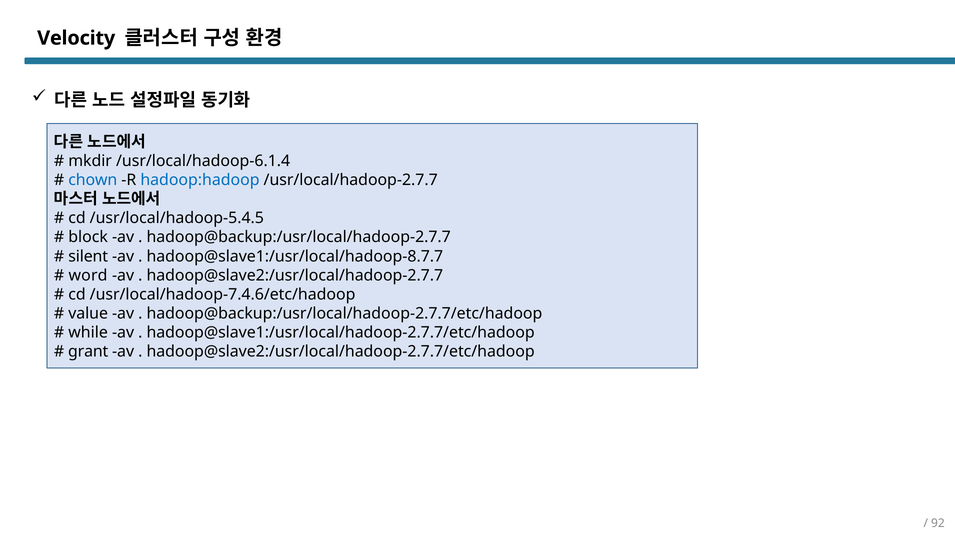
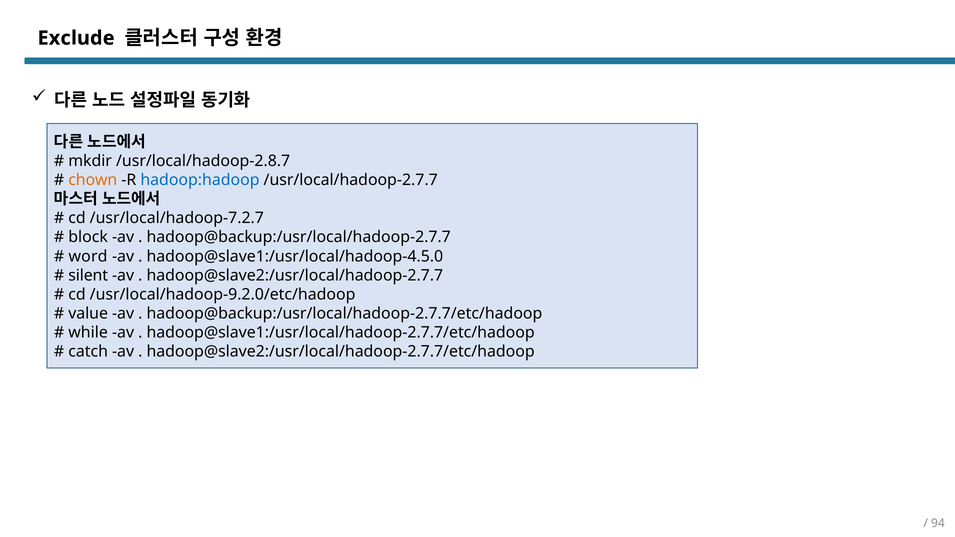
Velocity: Velocity -> Exclude
/usr/local/hadoop-6.1.4: /usr/local/hadoop-6.1.4 -> /usr/local/hadoop-2.8.7
chown colour: blue -> orange
/usr/local/hadoop-5.4.5: /usr/local/hadoop-5.4.5 -> /usr/local/hadoop-7.2.7
silent: silent -> word
hadoop@slave1:/usr/local/hadoop-8.7.7: hadoop@slave1:/usr/local/hadoop-8.7.7 -> hadoop@slave1:/usr/local/hadoop-4.5.0
word: word -> silent
/usr/local/hadoop-7.4.6/etc/hadoop: /usr/local/hadoop-7.4.6/etc/hadoop -> /usr/local/hadoop-9.2.0/etc/hadoop
grant: grant -> catch
92: 92 -> 94
